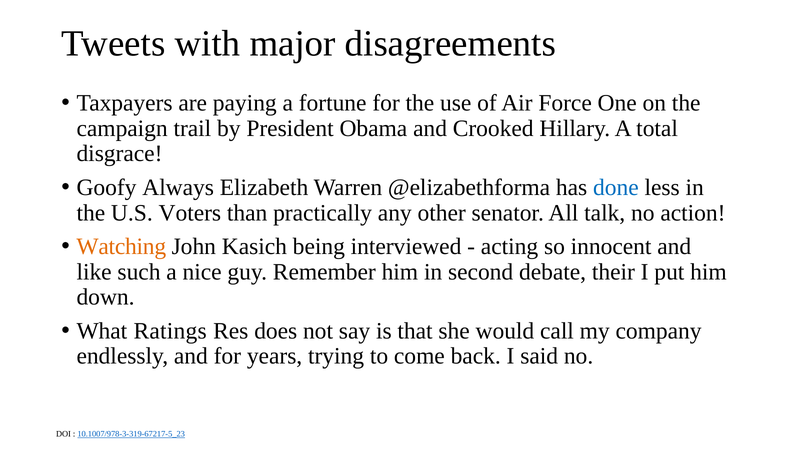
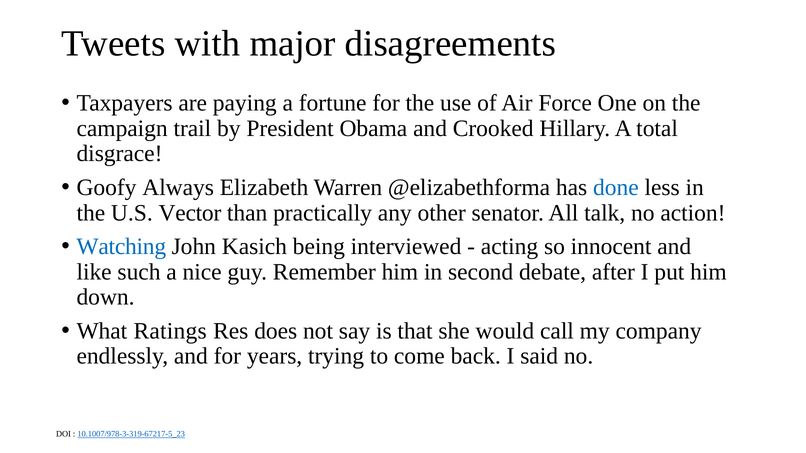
Voters: Voters -> Vector
Watching colour: orange -> blue
their: their -> after
